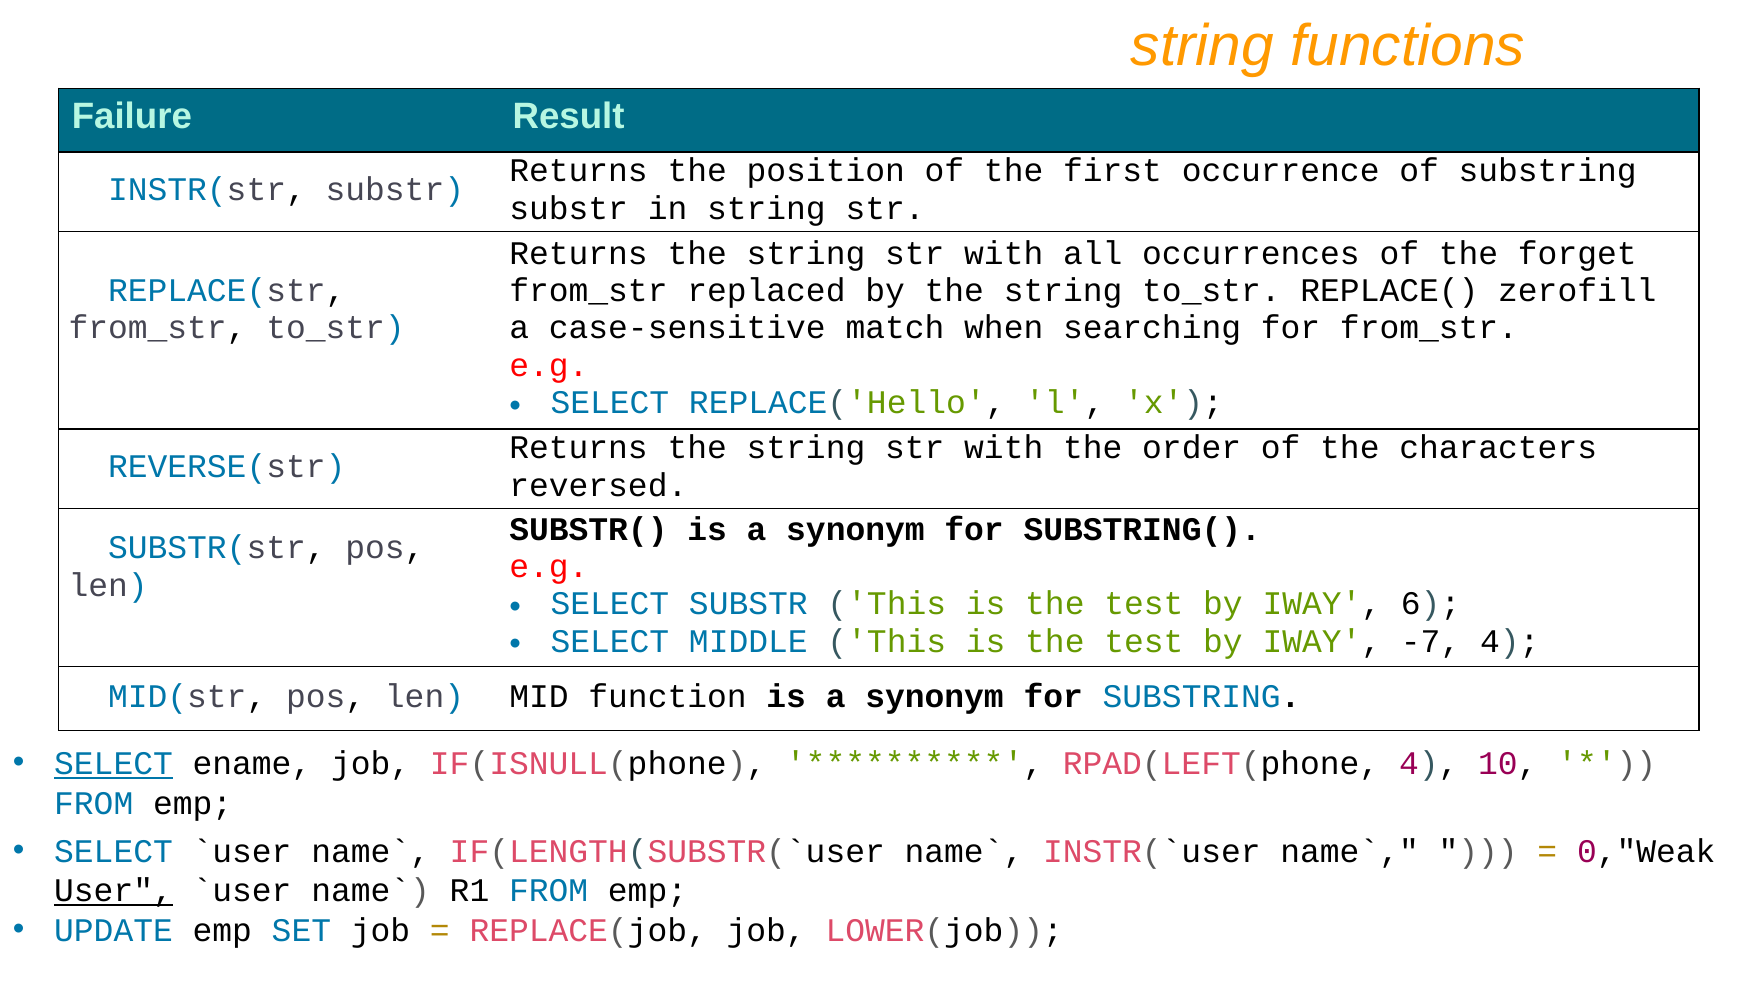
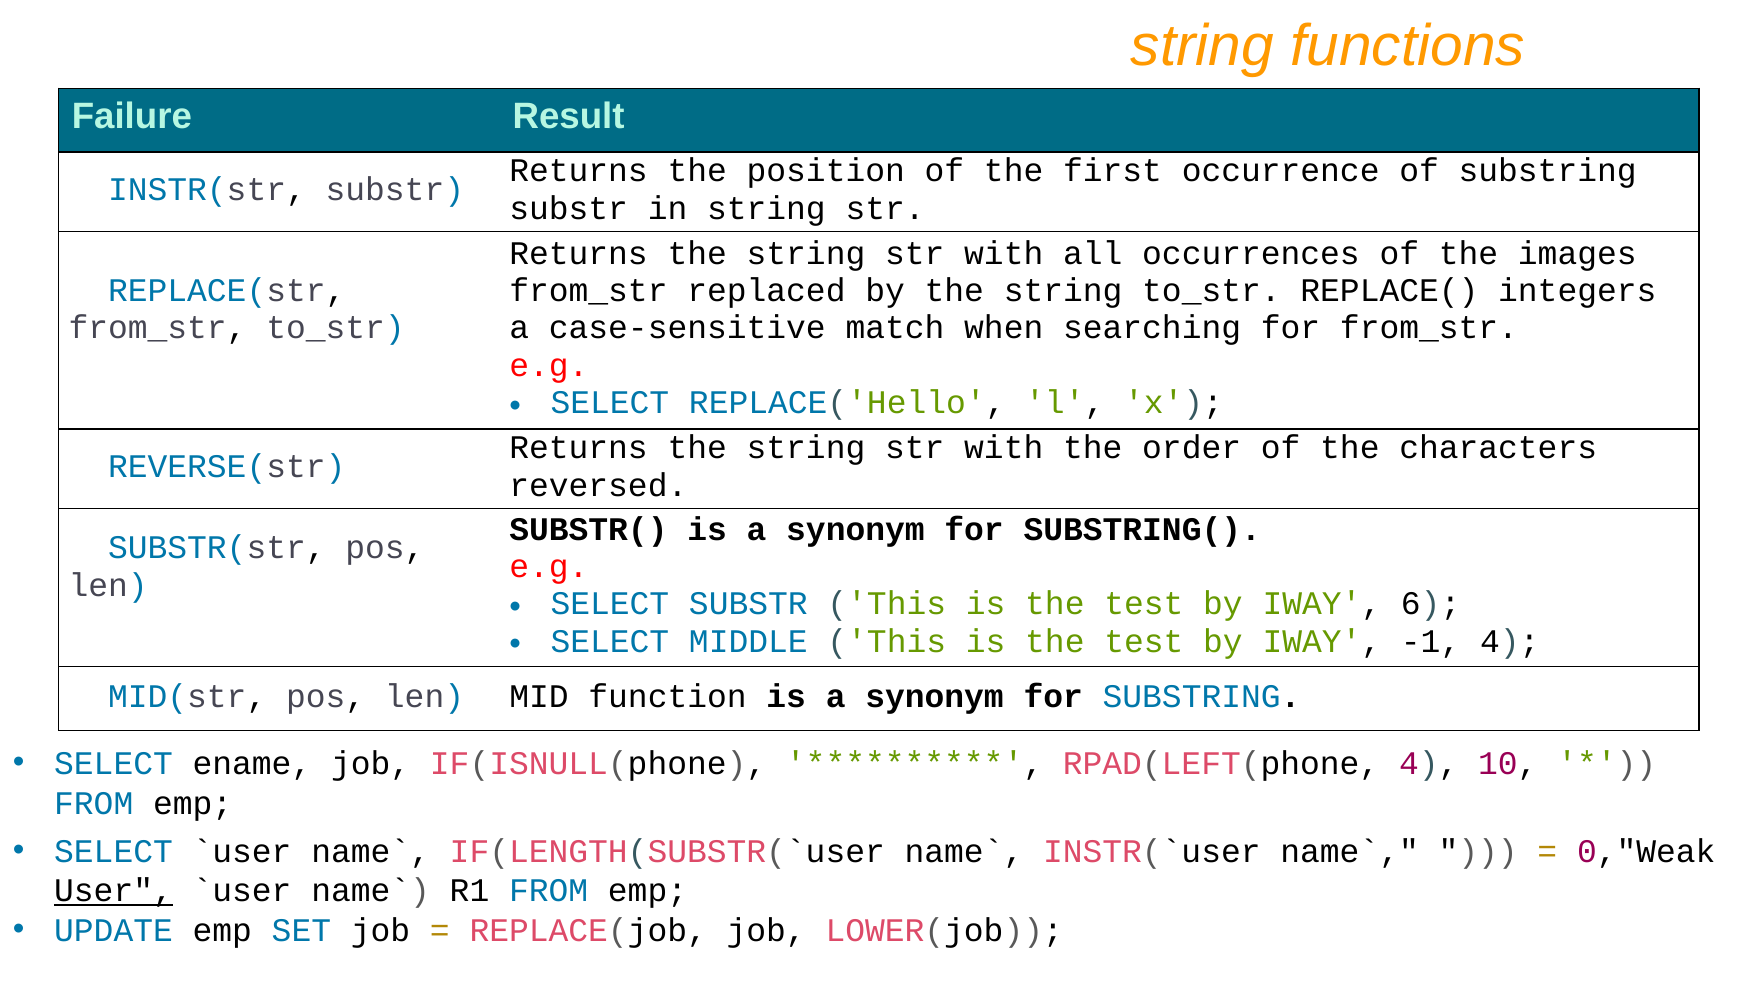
forget: forget -> images
zerofill: zerofill -> integers
-7: -7 -> -1
SELECT at (114, 764) underline: present -> none
